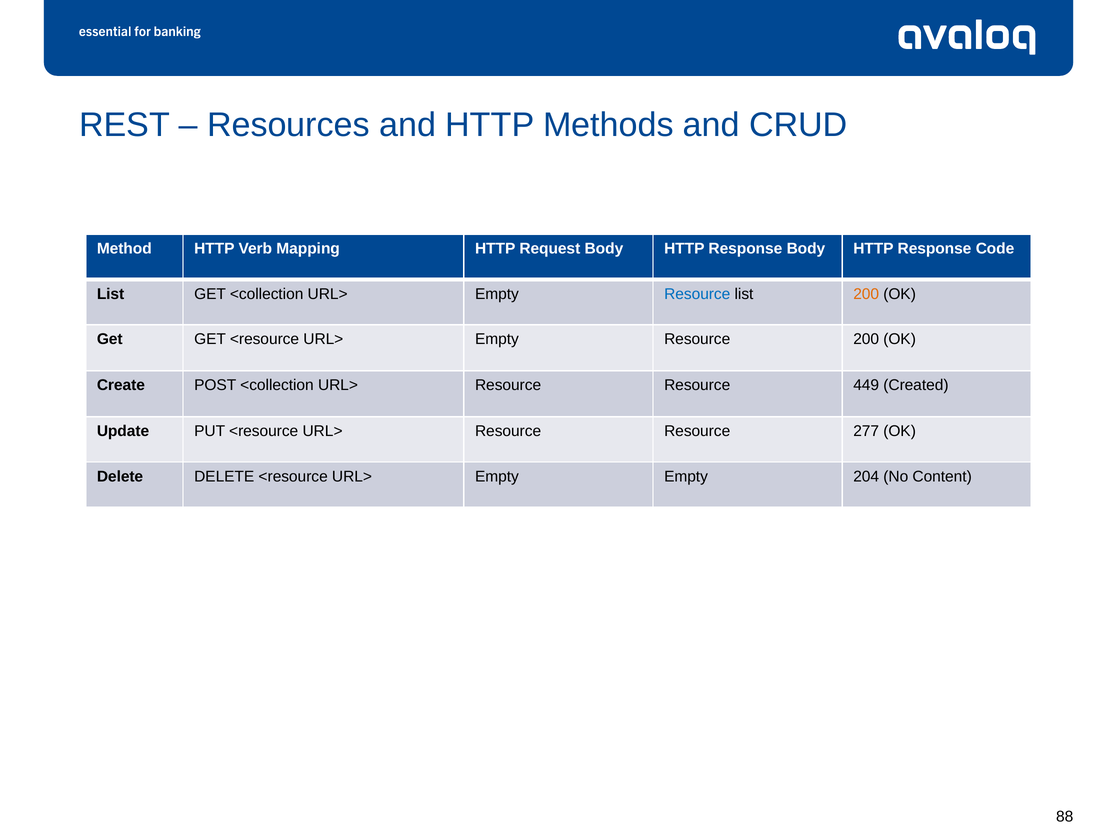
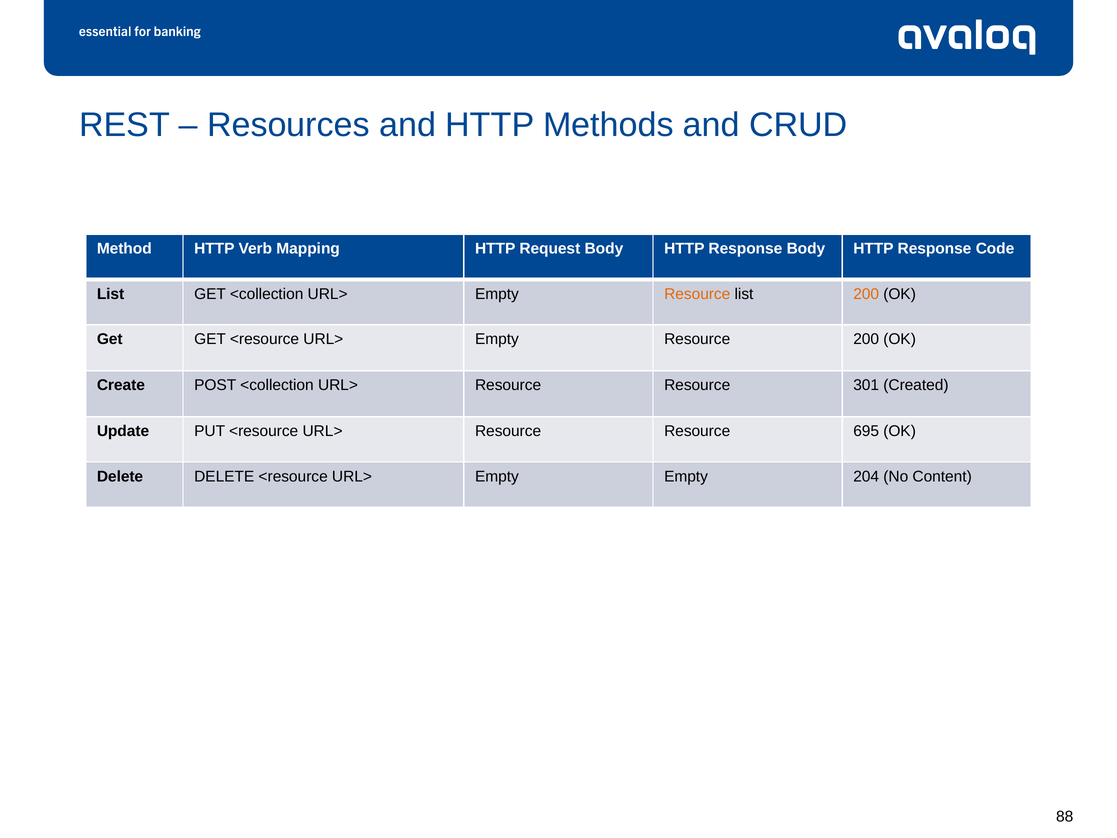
Resource at (697, 294) colour: blue -> orange
449: 449 -> 301
277: 277 -> 695
